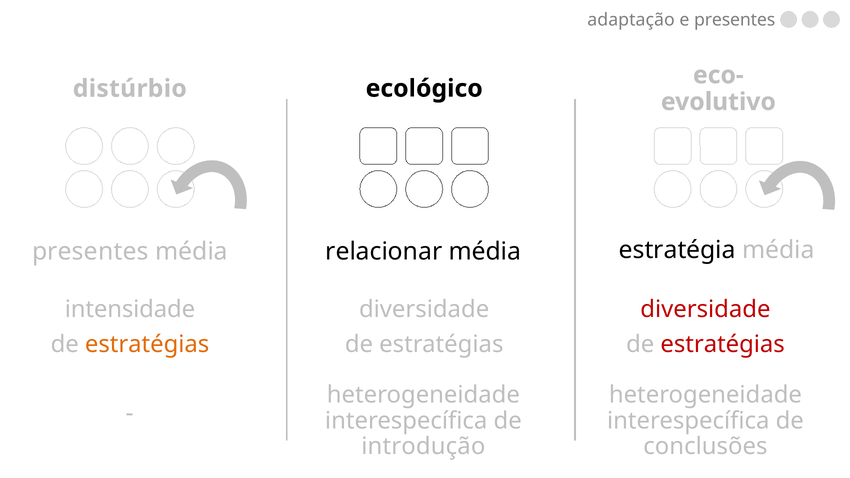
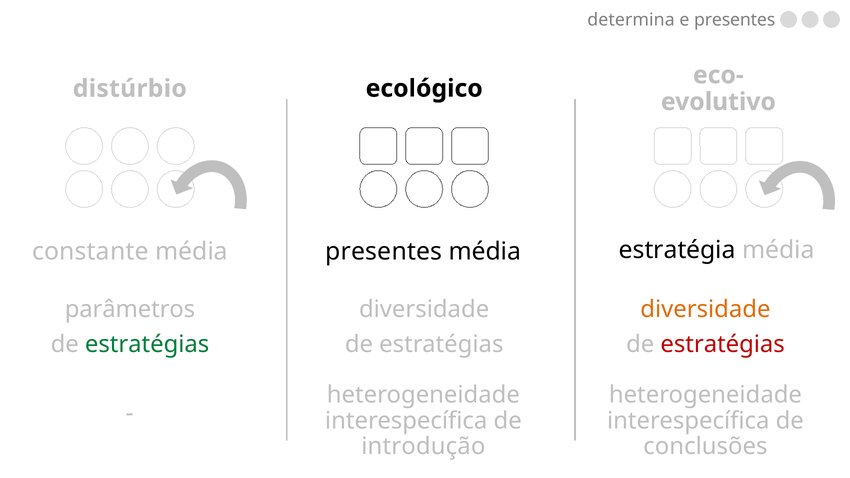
adaptação: adaptação -> determina
presentes at (90, 252): presentes -> constante
média relacionar: relacionar -> presentes
intensidade: intensidade -> parâmetros
diversidade at (705, 310) colour: red -> orange
estratégias at (147, 344) colour: orange -> green
